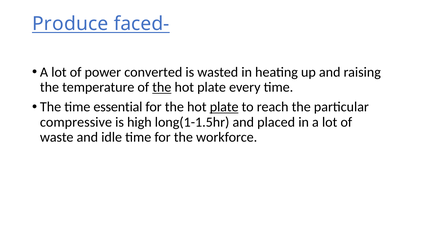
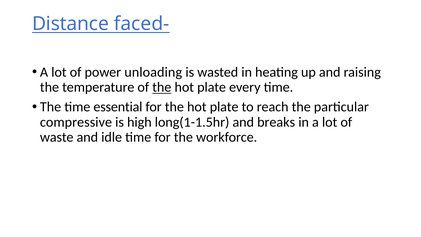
Produce: Produce -> Distance
converted: converted -> unloading
plate at (224, 107) underline: present -> none
placed: placed -> breaks
